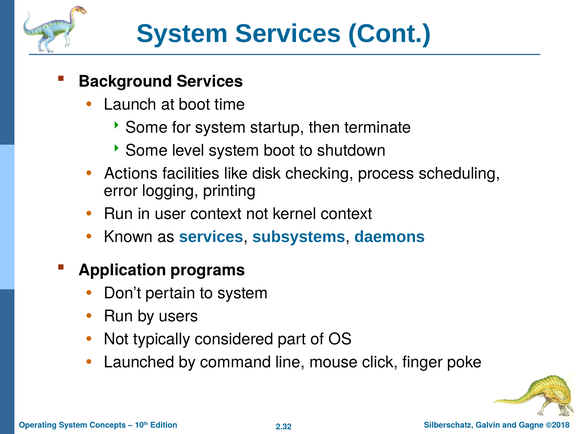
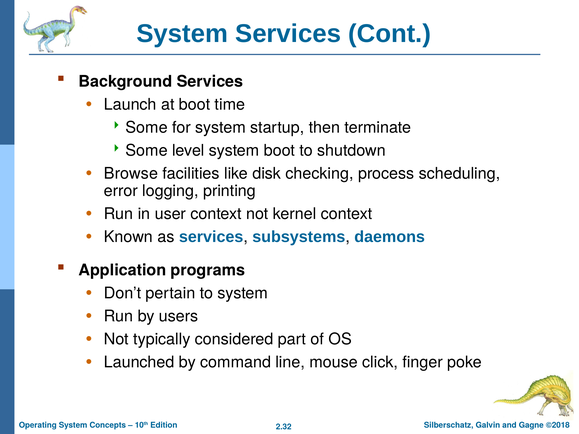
Actions: Actions -> Browse
